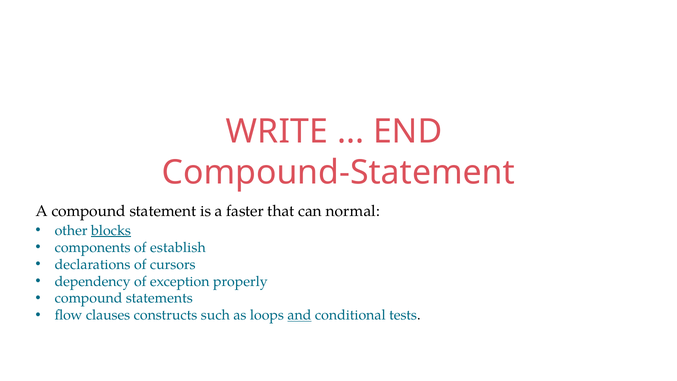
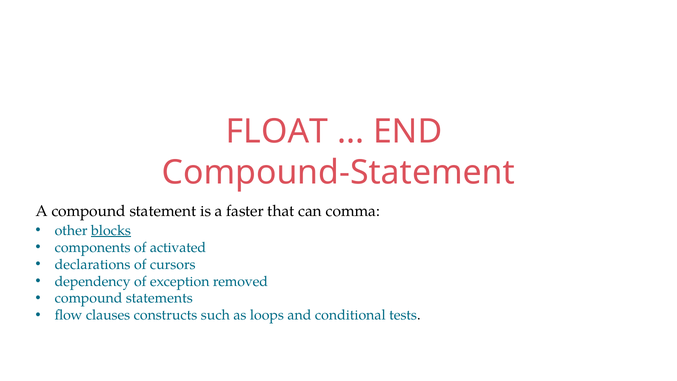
WRITE: WRITE -> FLOAT
normal: normal -> comma
establish: establish -> activated
properly: properly -> removed
and underline: present -> none
